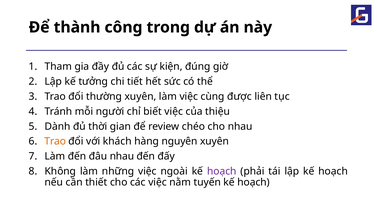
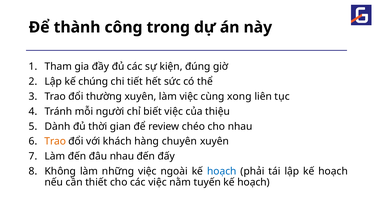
tưởng: tưởng -> chúng
được: được -> xong
nguyên: nguyên -> chuyên
hoạch at (222, 171) colour: purple -> blue
